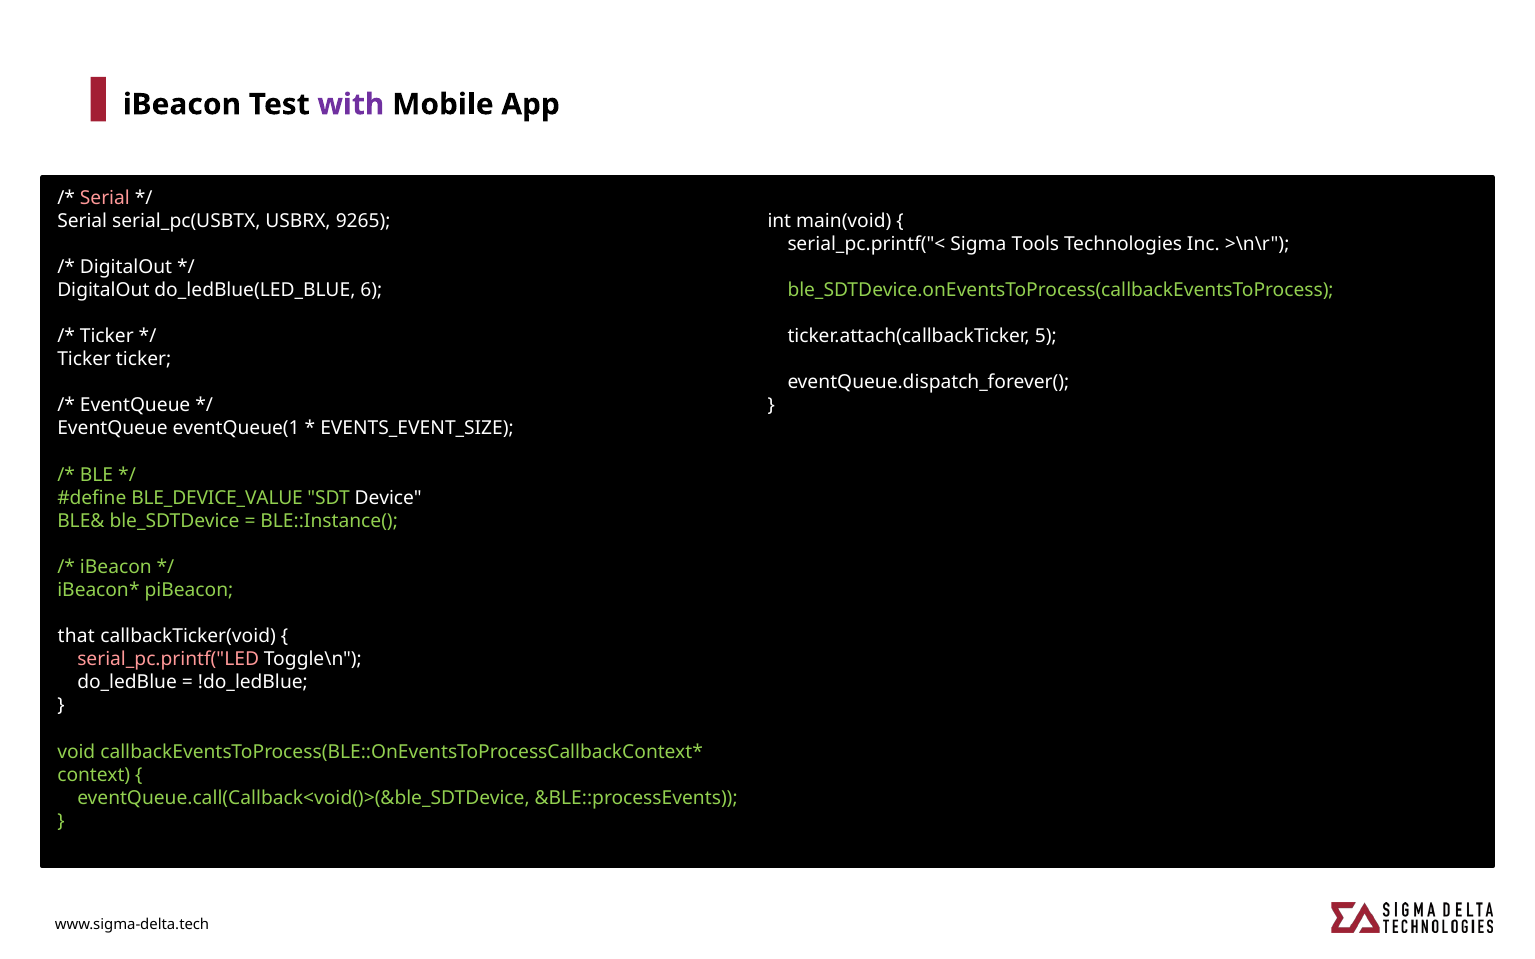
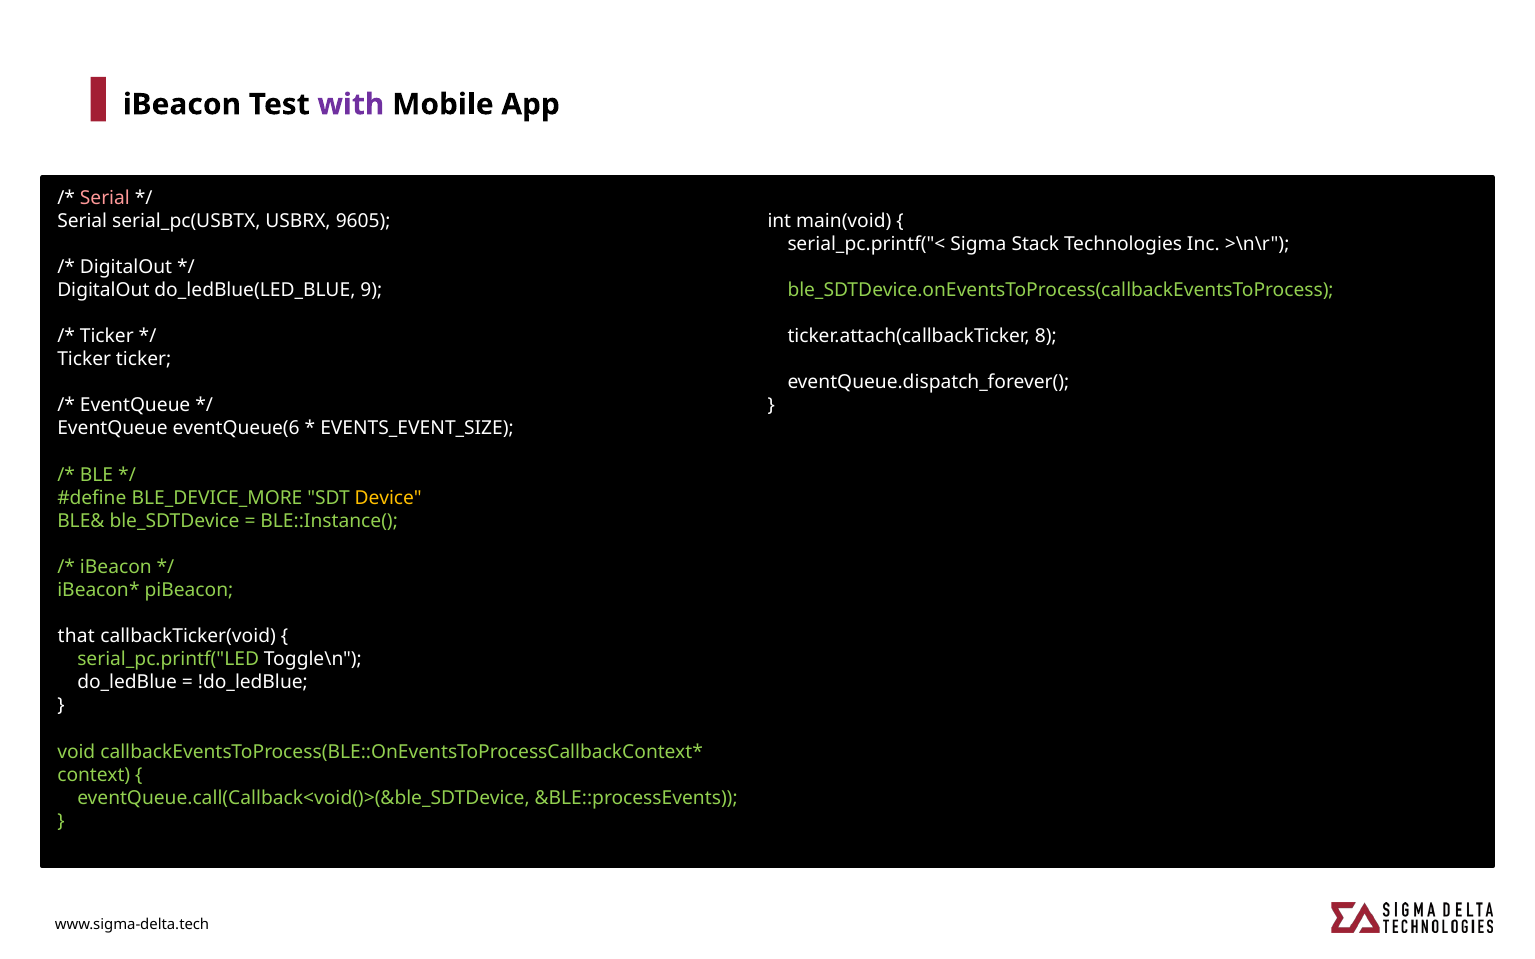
9265: 9265 -> 9605
Tools: Tools -> Stack
6: 6 -> 9
5: 5 -> 8
eventQueue(1: eventQueue(1 -> eventQueue(6
BLE_DEVICE_VALUE: BLE_DEVICE_VALUE -> BLE_DEVICE_MORE
Device colour: white -> yellow
serial_pc.printf("LED colour: pink -> light green
